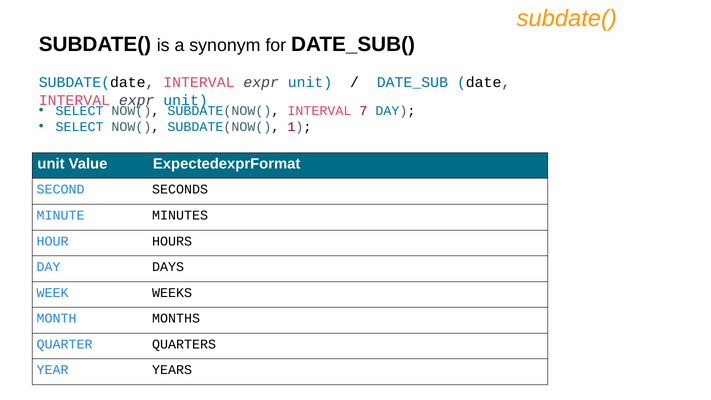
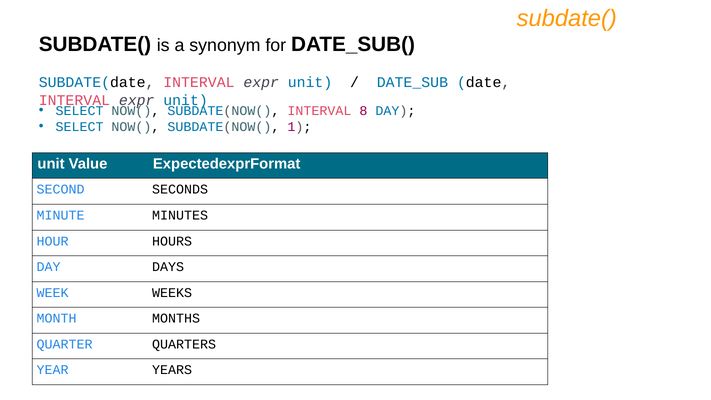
7: 7 -> 8
